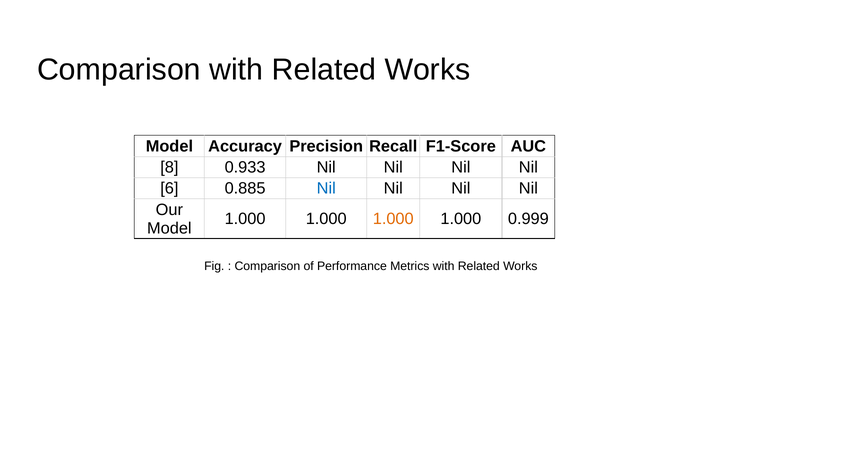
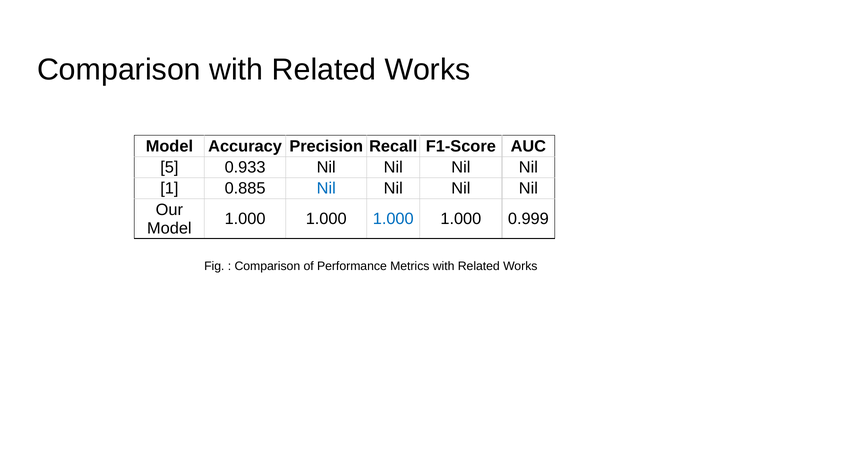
8: 8 -> 5
6: 6 -> 1
1.000 at (393, 219) colour: orange -> blue
